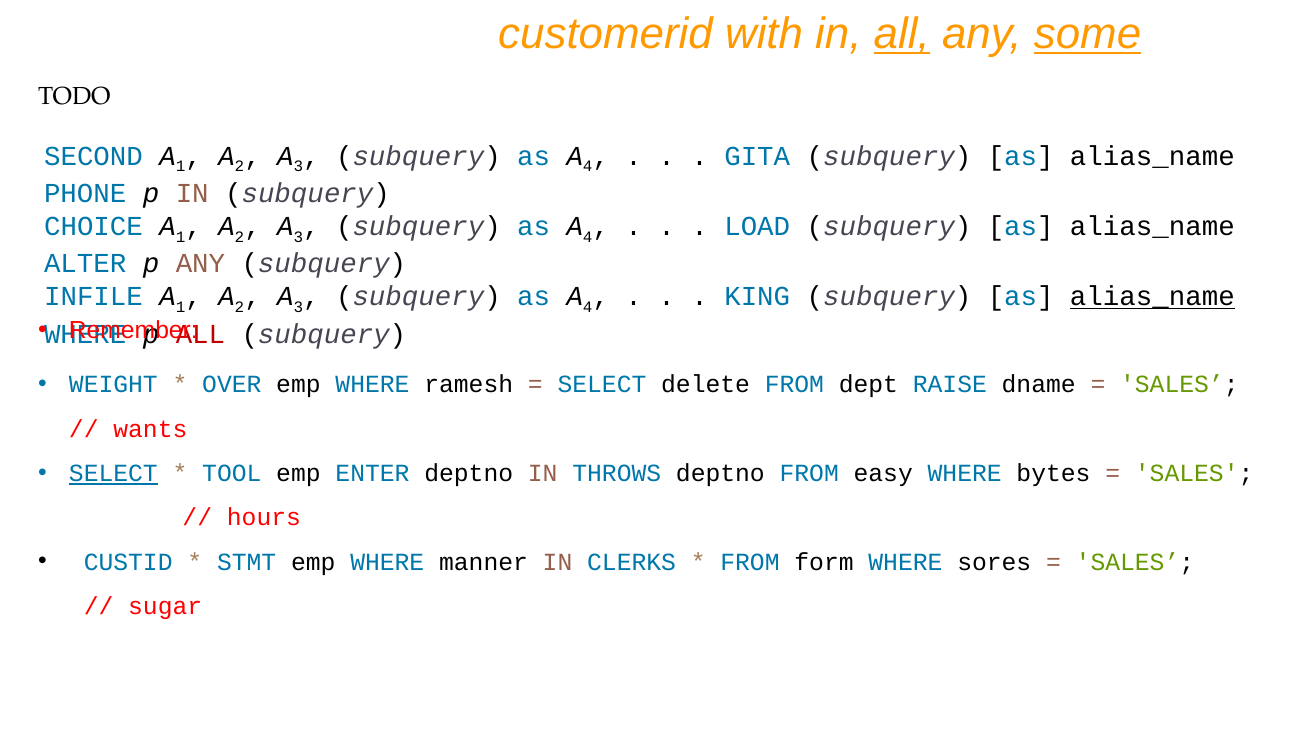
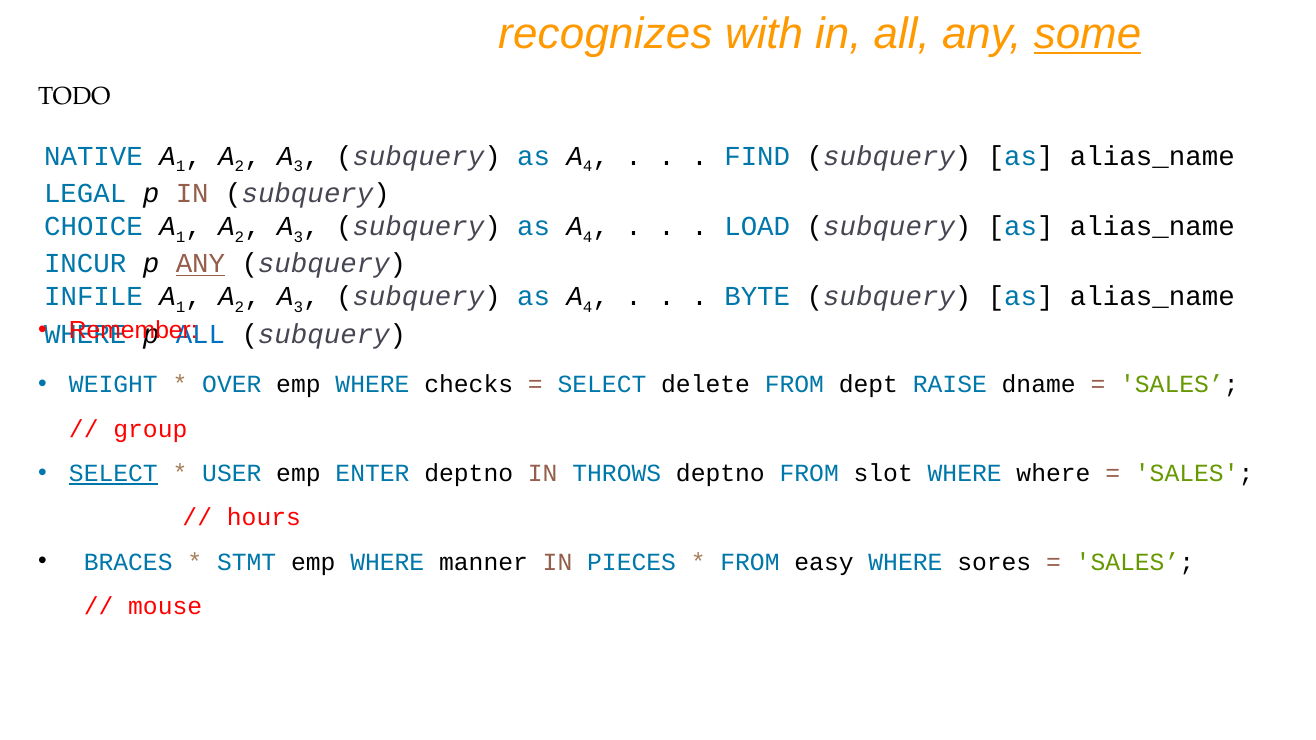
customerid: customerid -> recognizes
all at (902, 34) underline: present -> none
SECOND: SECOND -> NATIVE
GITA: GITA -> FIND
PHONE: PHONE -> LEGAL
ALTER: ALTER -> INCUR
ANY at (200, 264) underline: none -> present
KING: KING -> BYTE
alias_name at (1152, 297) underline: present -> none
ALL at (200, 334) colour: red -> blue
ramesh: ramesh -> checks
wants: wants -> group
TOOL: TOOL -> USER
easy: easy -> slot
WHERE bytes: bytes -> where
CUSTID: CUSTID -> BRACES
CLERKS: CLERKS -> PIECES
form: form -> easy
sugar: sugar -> mouse
